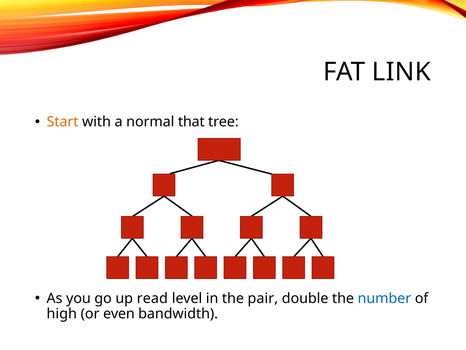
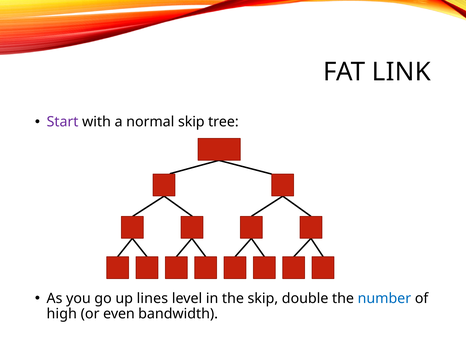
Start colour: orange -> purple
normal that: that -> skip
read: read -> lines
the pair: pair -> skip
